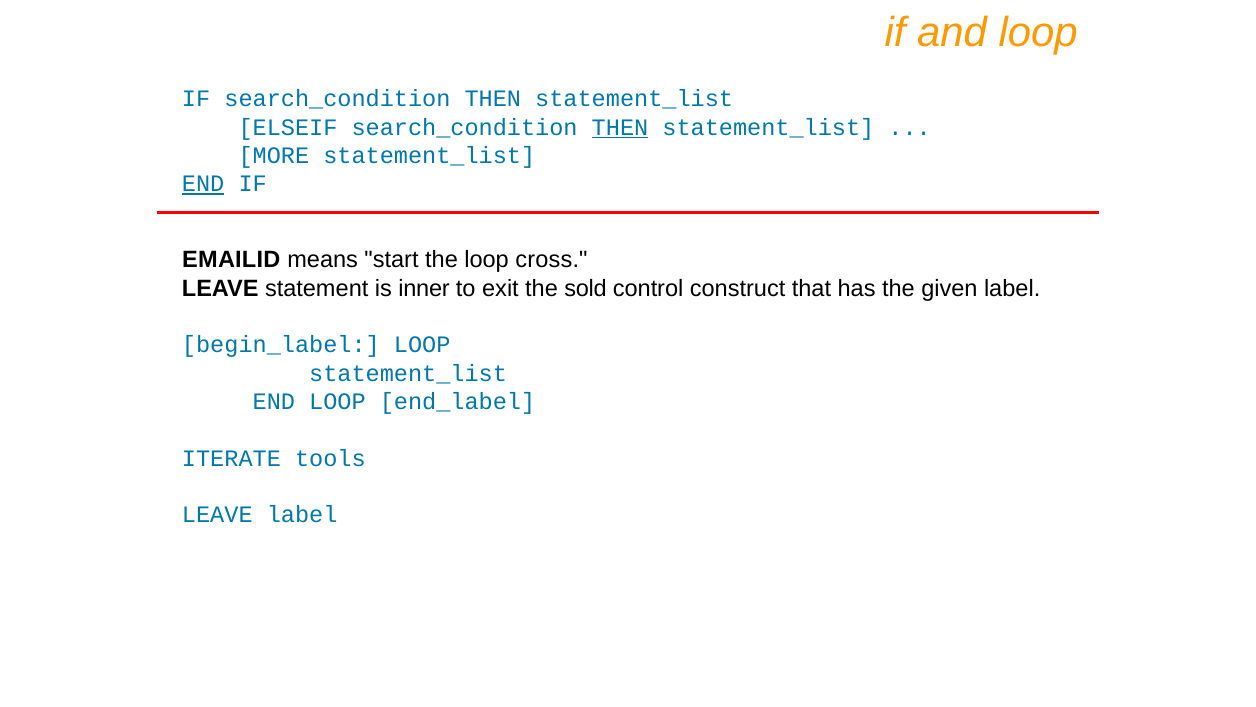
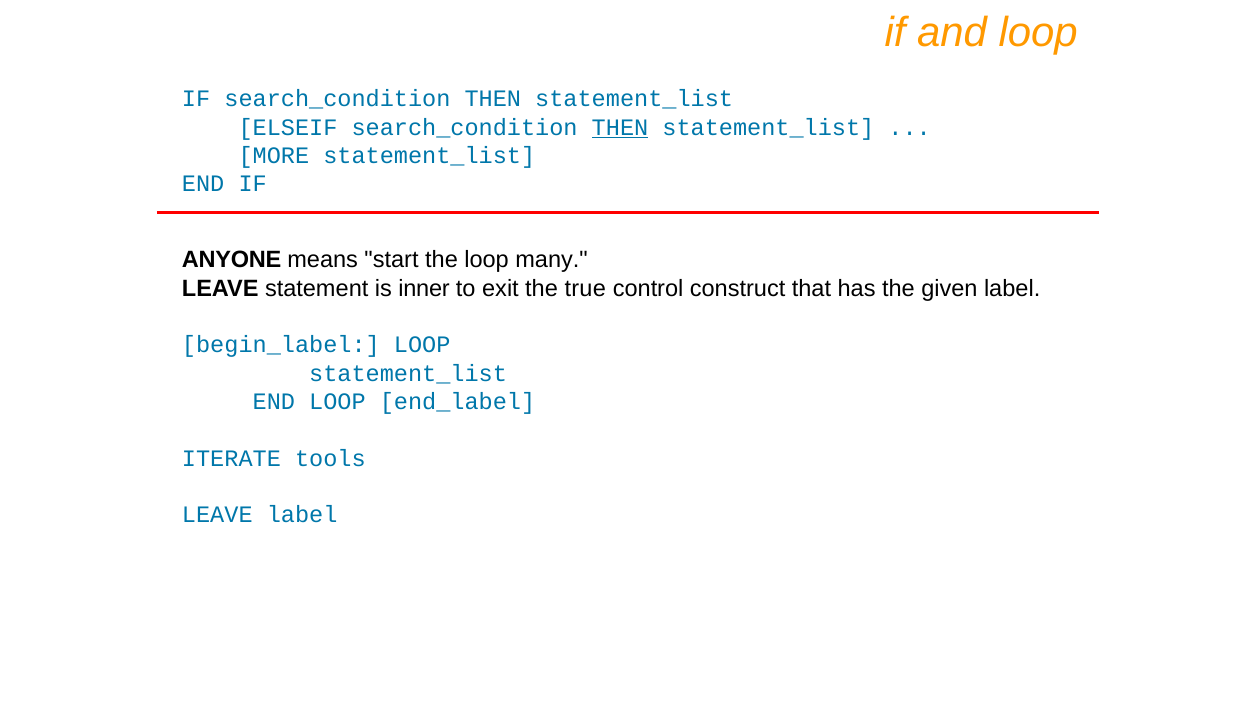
END at (203, 184) underline: present -> none
EMAILID: EMAILID -> ANYONE
cross: cross -> many
sold: sold -> true
